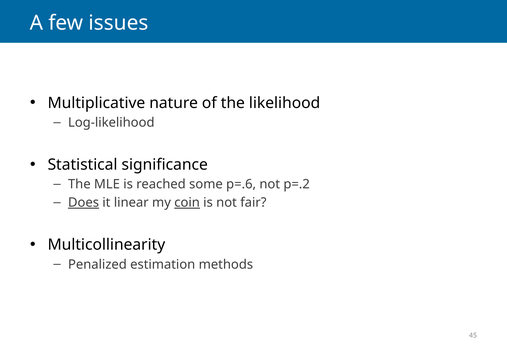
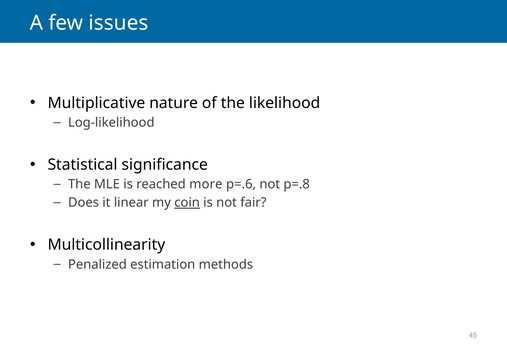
some: some -> more
p=.2: p=.2 -> p=.8
Does underline: present -> none
